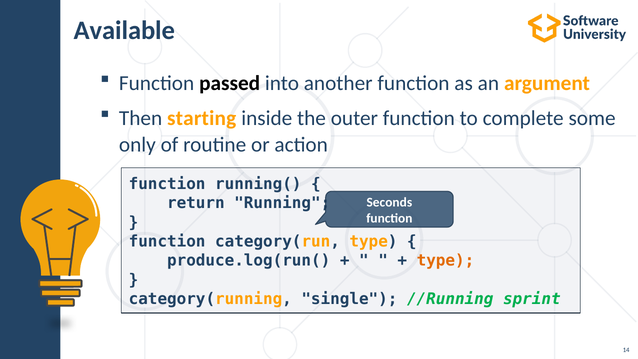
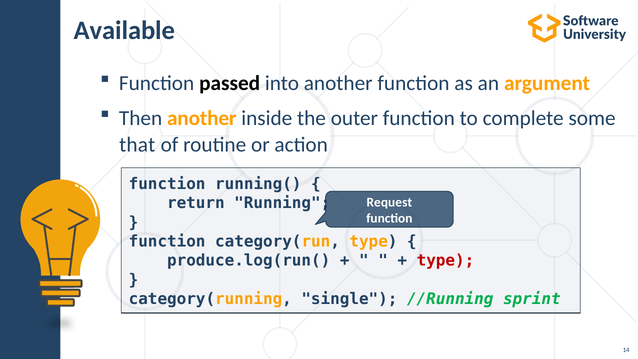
Then starting: starting -> another
only: only -> that
Seconds: Seconds -> Request
type at (445, 261) colour: orange -> red
